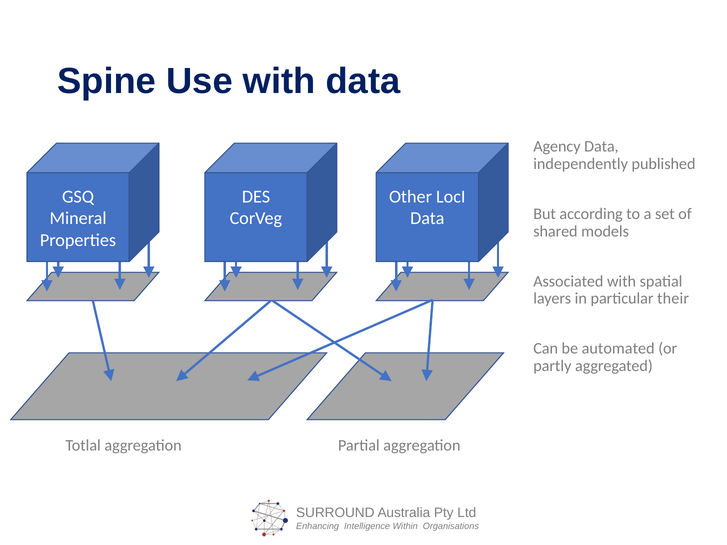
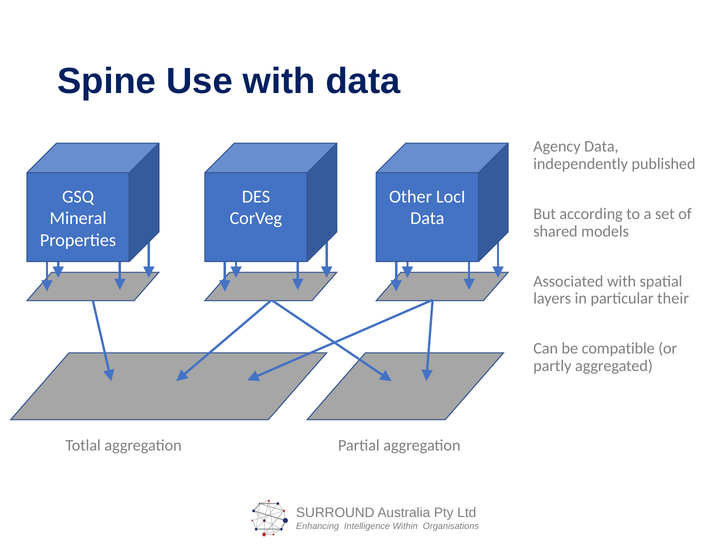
automated: automated -> compatible
